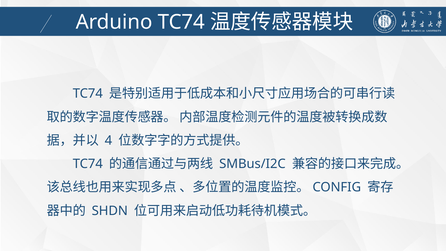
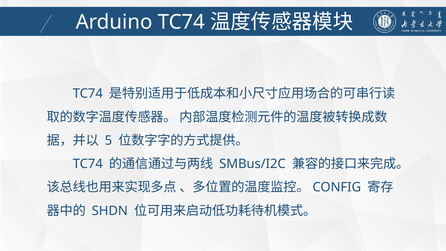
4: 4 -> 5
